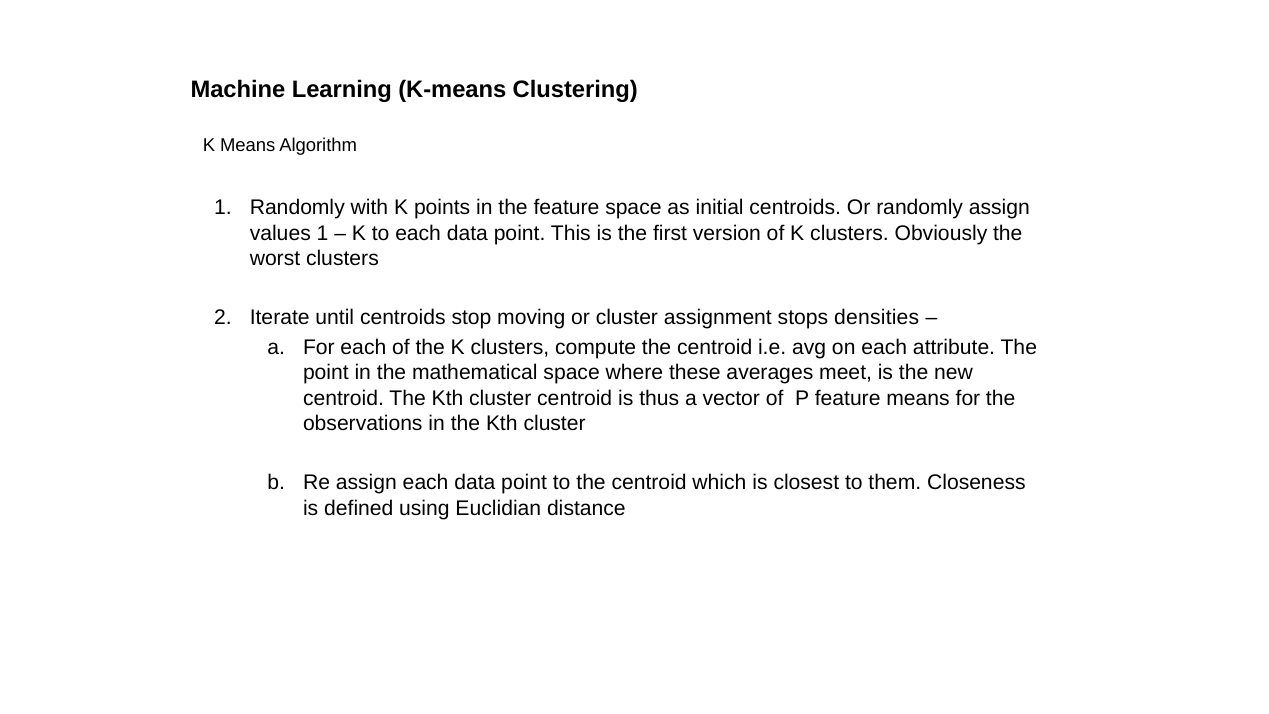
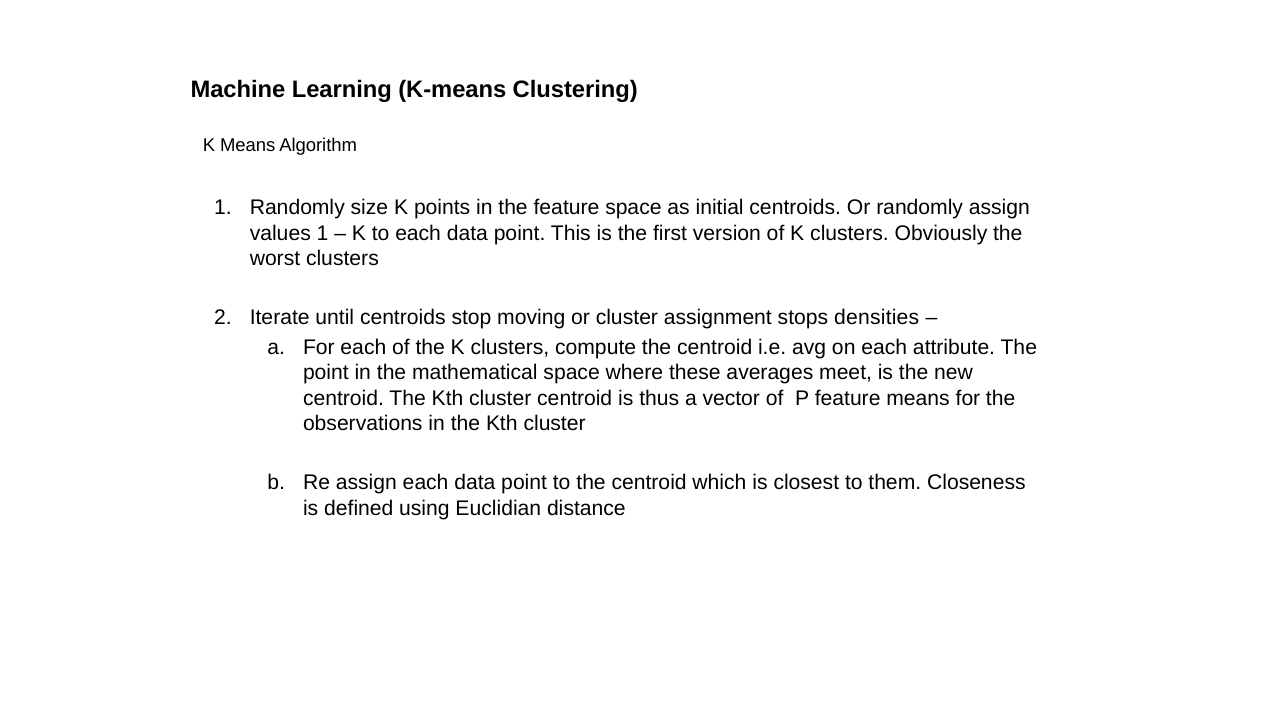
with: with -> size
